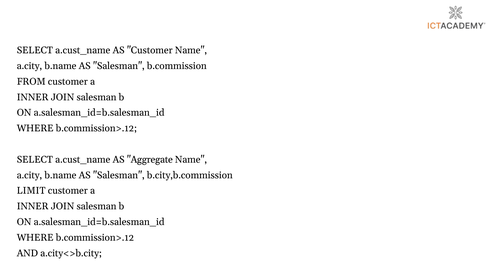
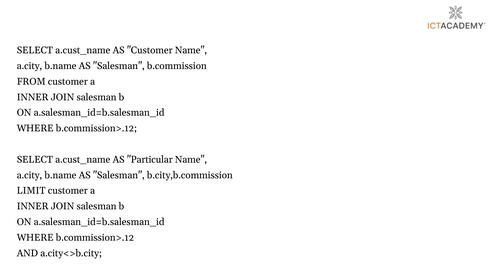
Aggregate: Aggregate -> Particular
